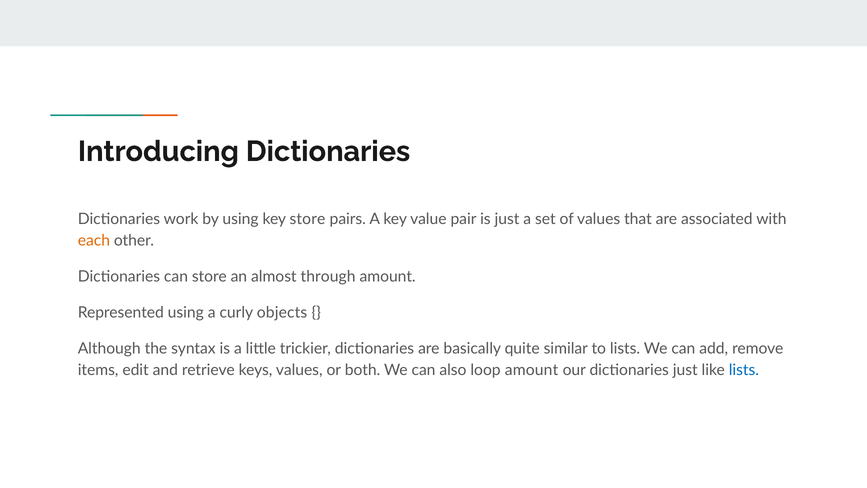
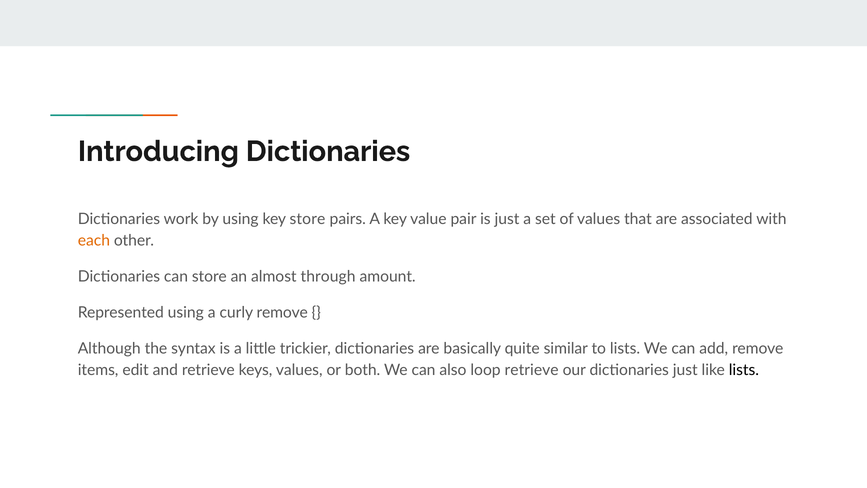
curly objects: objects -> remove
loop amount: amount -> retrieve
lists at (744, 370) colour: blue -> black
